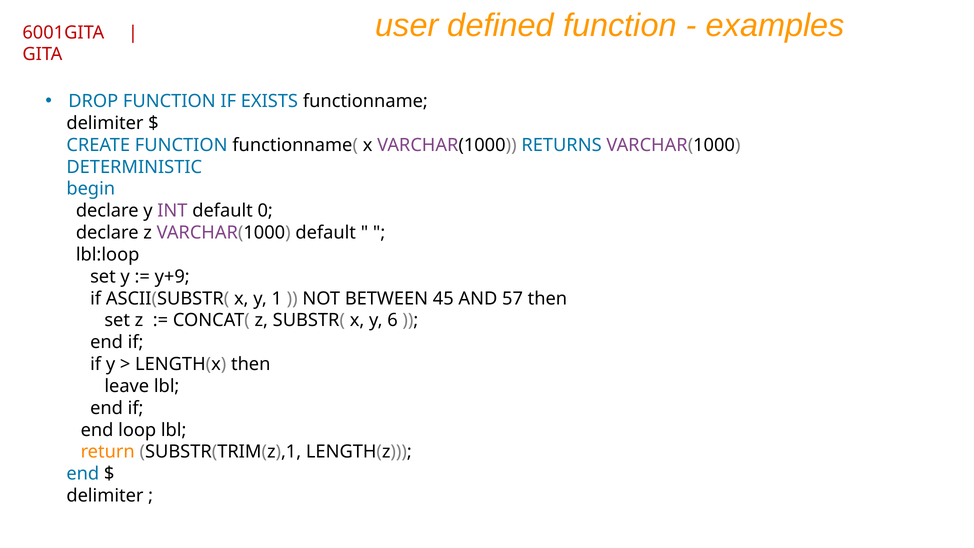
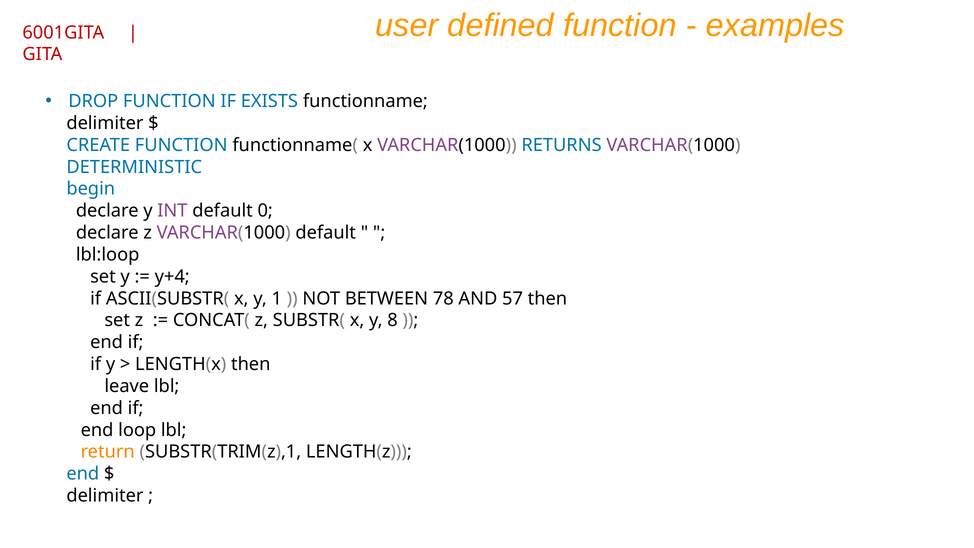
y+9: y+9 -> y+4
45: 45 -> 78
6: 6 -> 8
